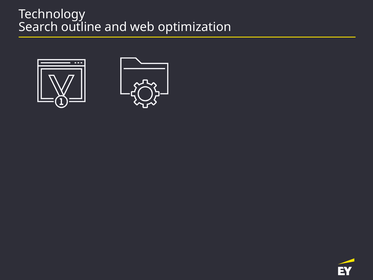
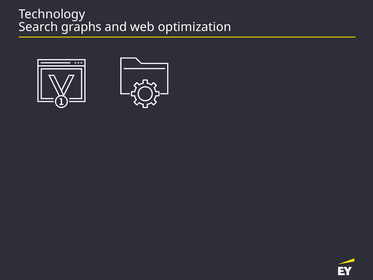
outline: outline -> graphs
